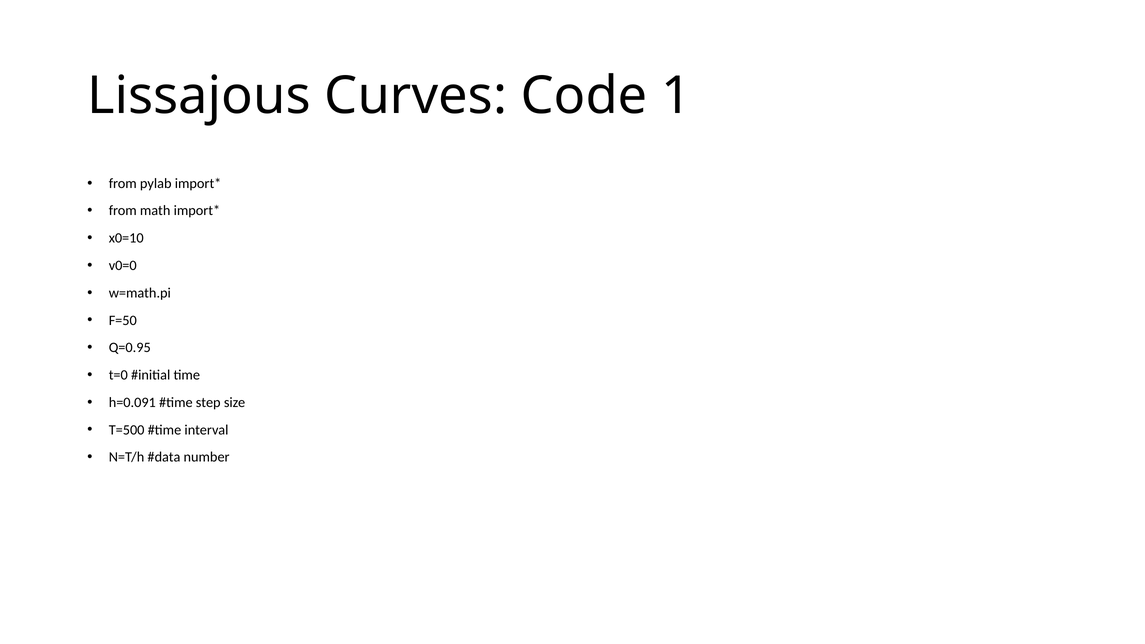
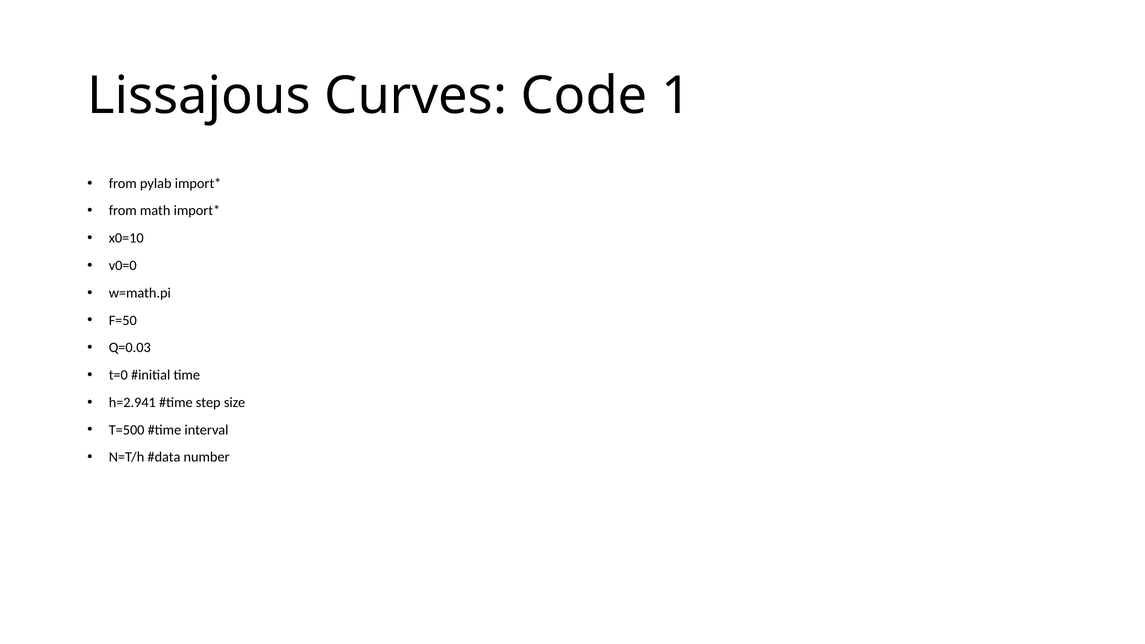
Q=0.95: Q=0.95 -> Q=0.03
h=0.091: h=0.091 -> h=2.941
